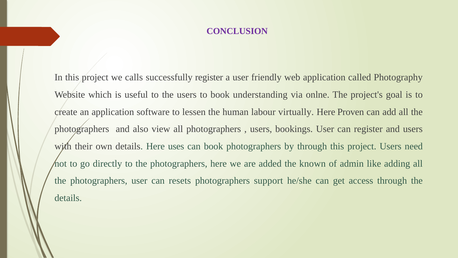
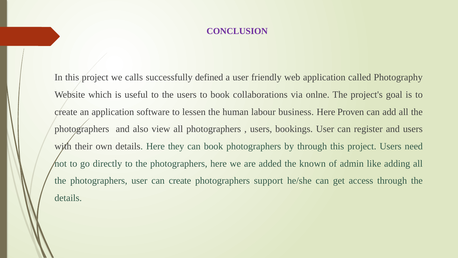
successfully register: register -> defined
understanding: understanding -> collaborations
virtually: virtually -> business
uses: uses -> they
can resets: resets -> create
